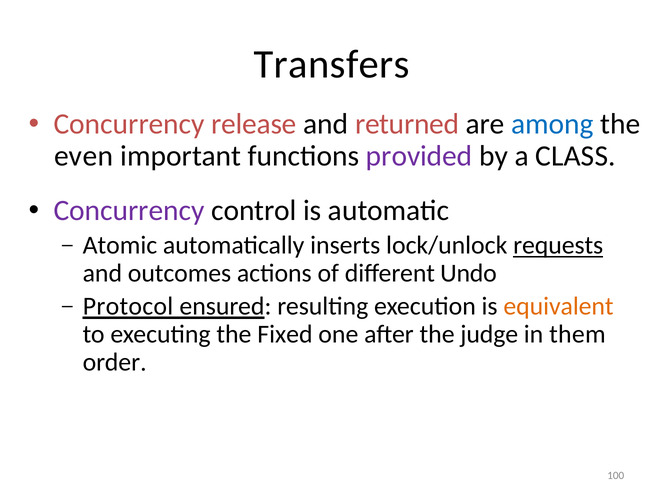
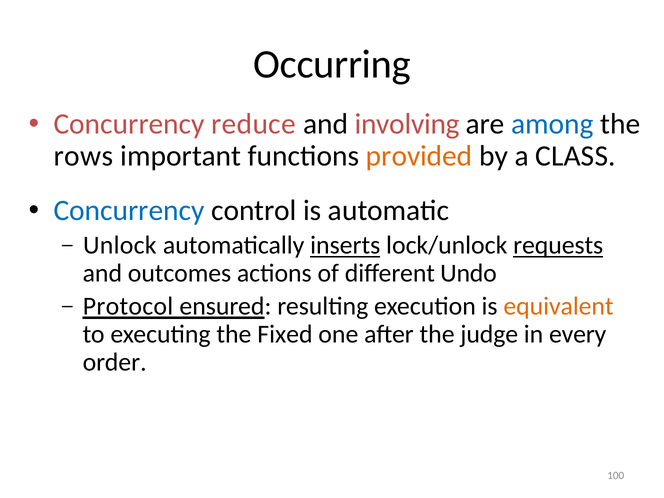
Transfers: Transfers -> Occurring
release: release -> reduce
returned: returned -> involving
even: even -> rows
provided colour: purple -> orange
Concurrency at (129, 210) colour: purple -> blue
Atomic: Atomic -> Unlock
inserts underline: none -> present
them: them -> every
